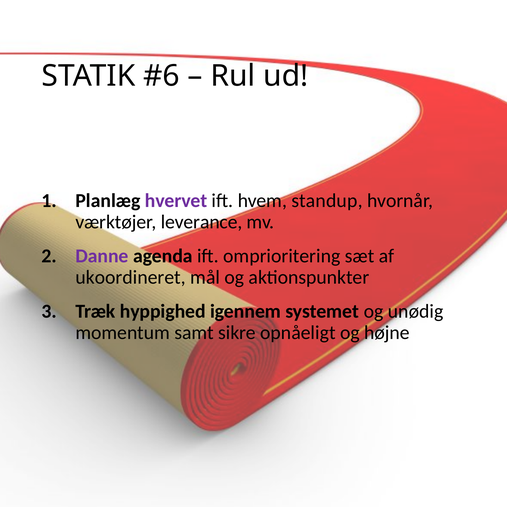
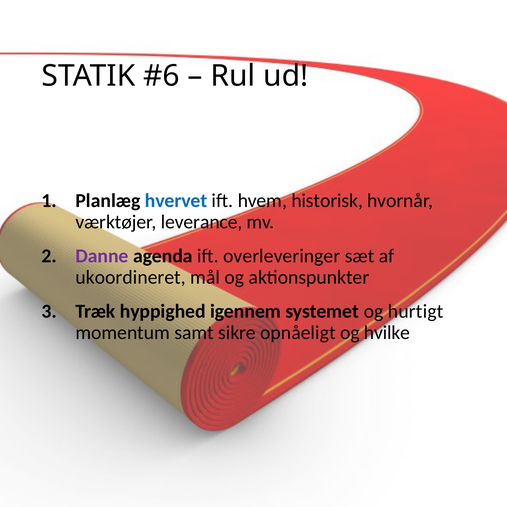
hvervet colour: purple -> blue
standup: standup -> historisk
omprioritering: omprioritering -> overleveringer
unødig: unødig -> hurtigt
højne: højne -> hvilke
